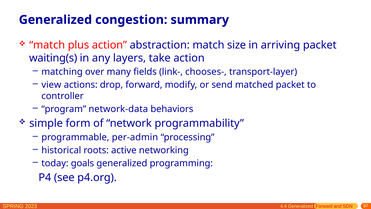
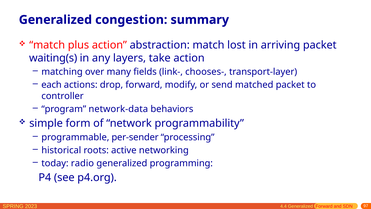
size: size -> lost
view: view -> each
per-admin: per-admin -> per-sender
goals: goals -> radio
